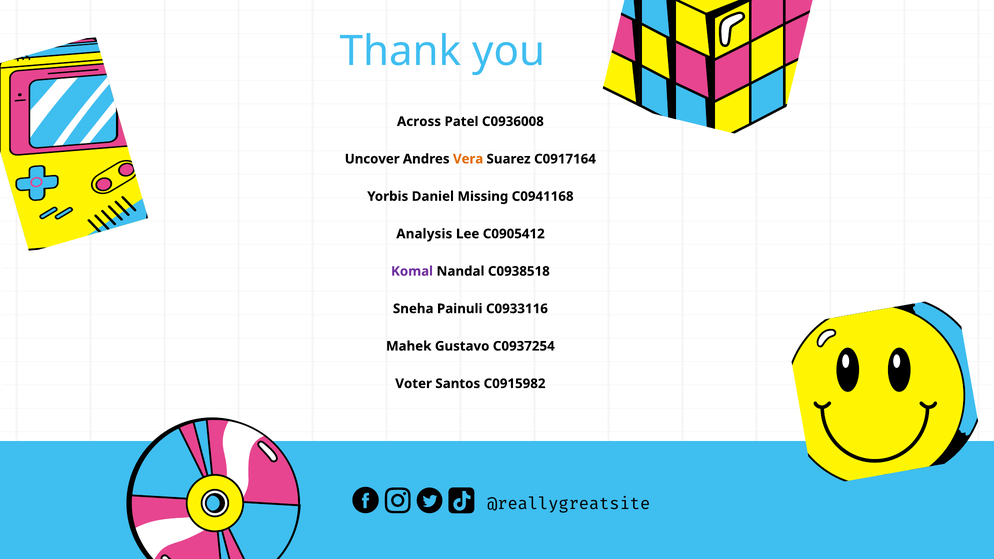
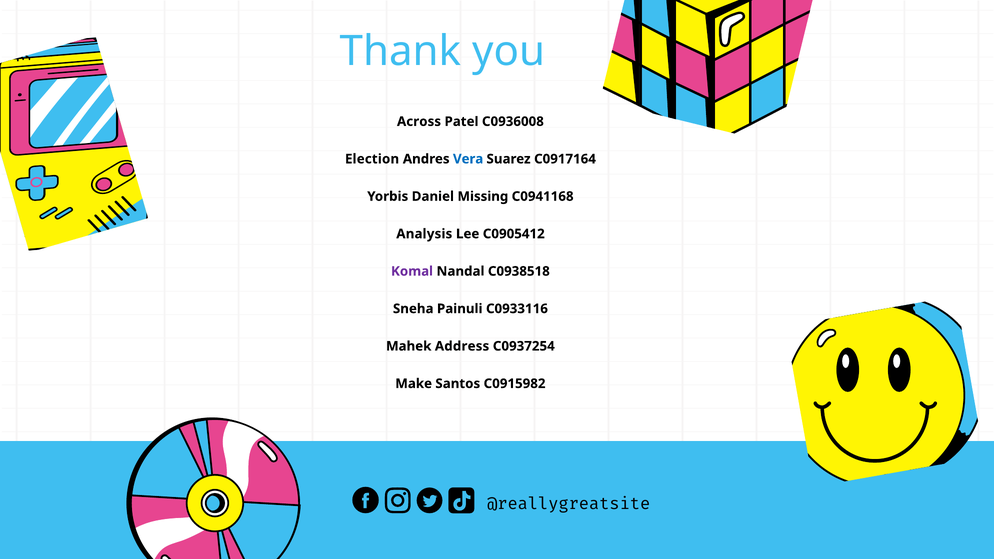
Uncover: Uncover -> Election
Vera colour: orange -> blue
Gustavo: Gustavo -> Address
Voter: Voter -> Make
